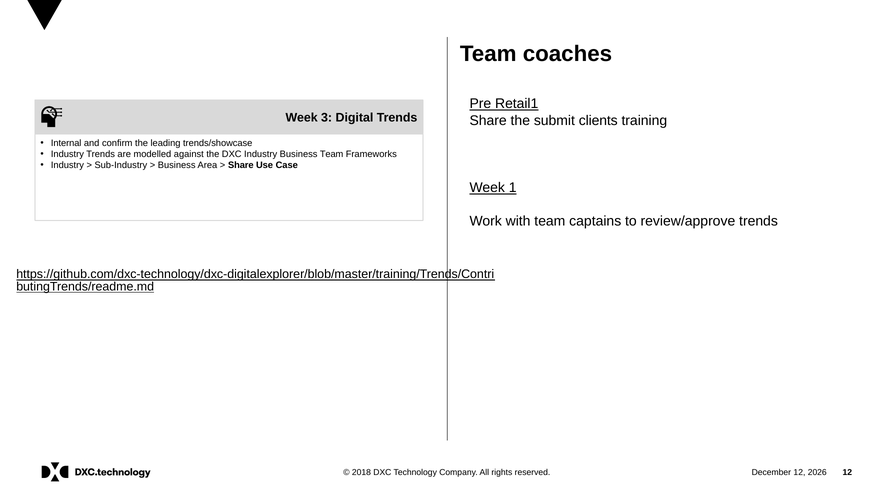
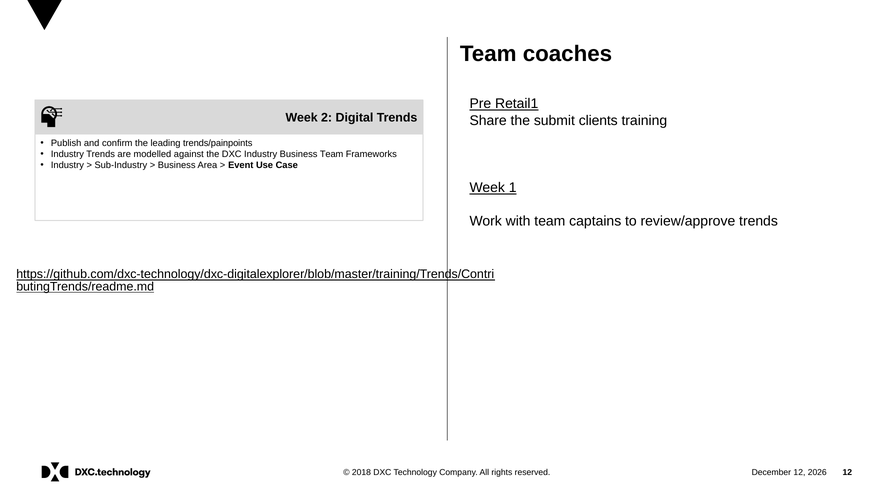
3: 3 -> 2
Internal: Internal -> Publish
trends/showcase: trends/showcase -> trends/painpoints
Share at (241, 165): Share -> Event
